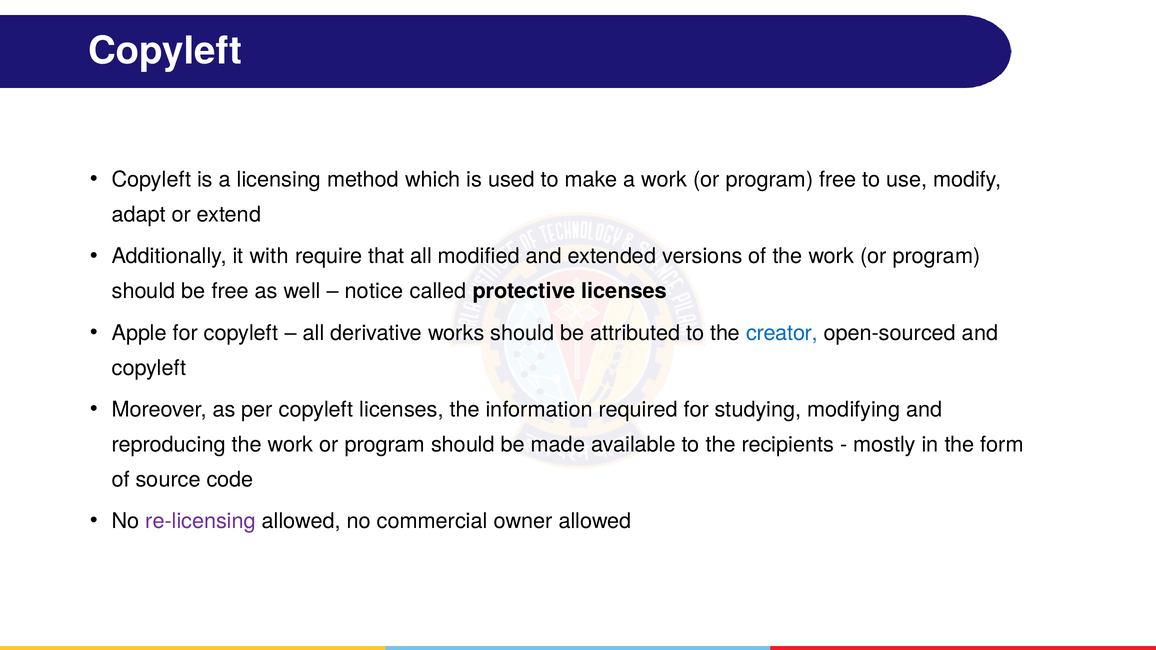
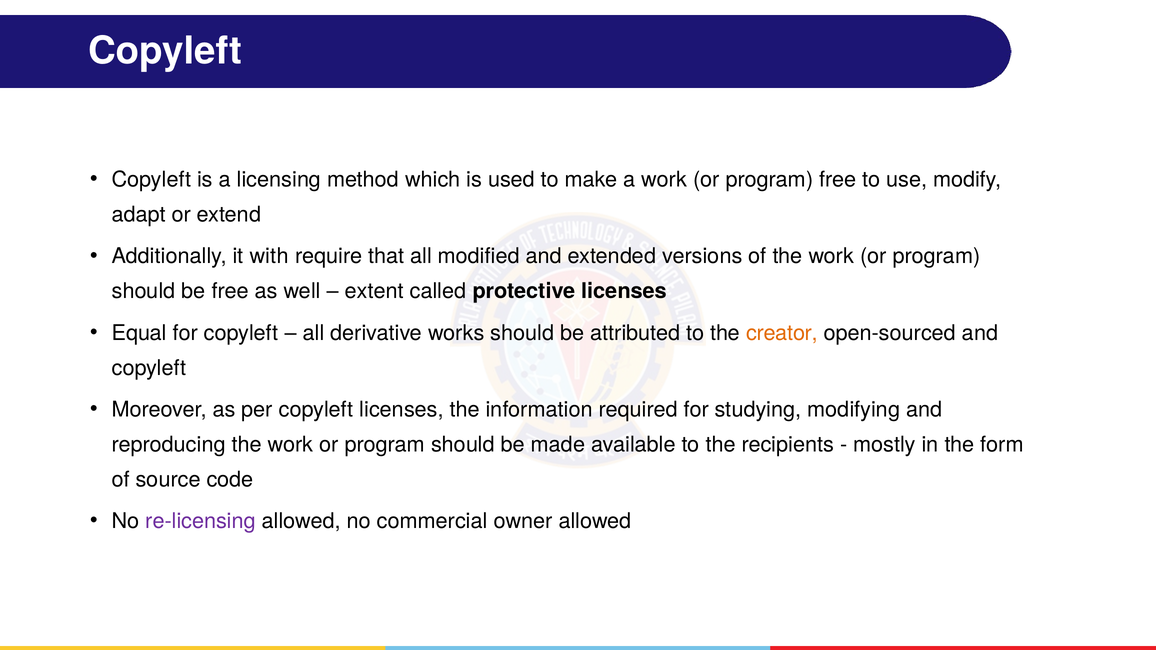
notice: notice -> extent
Apple: Apple -> Equal
creator colour: blue -> orange
